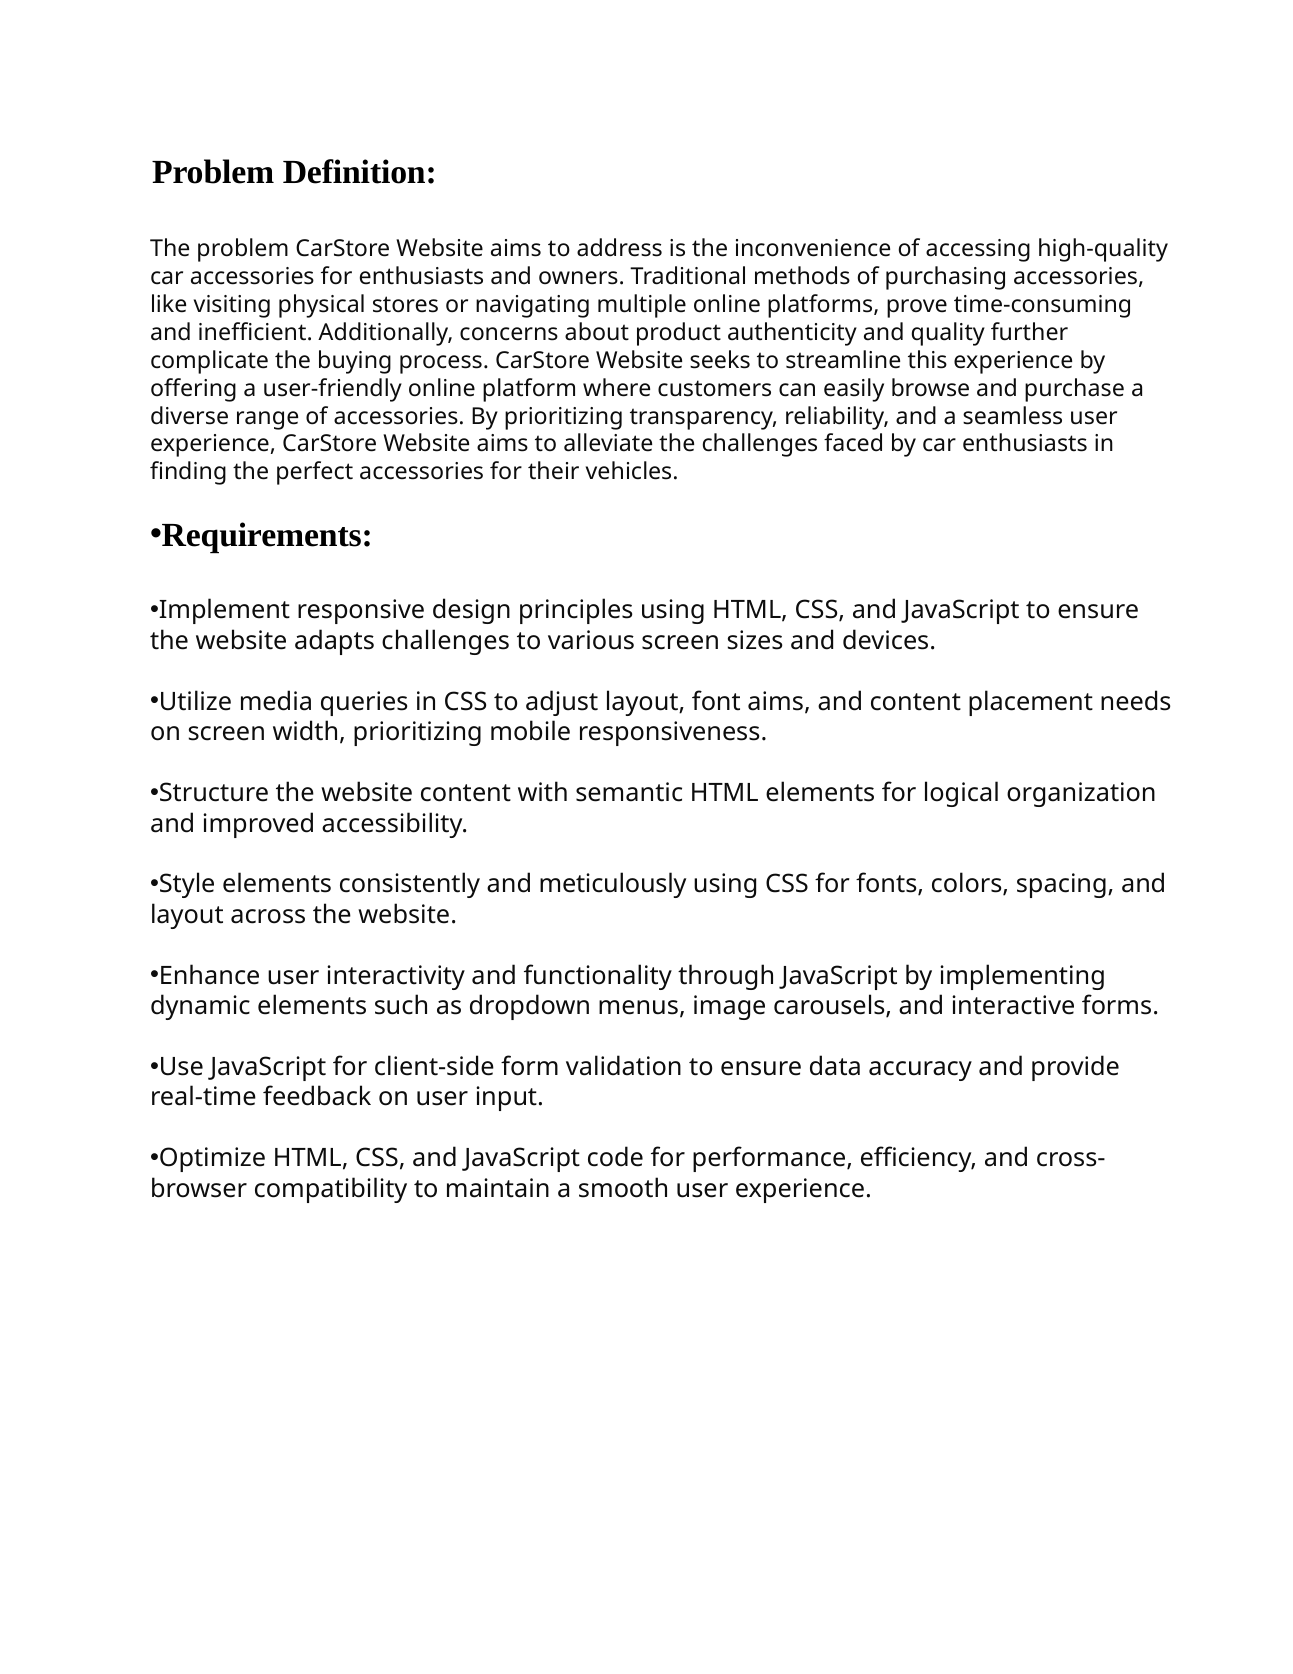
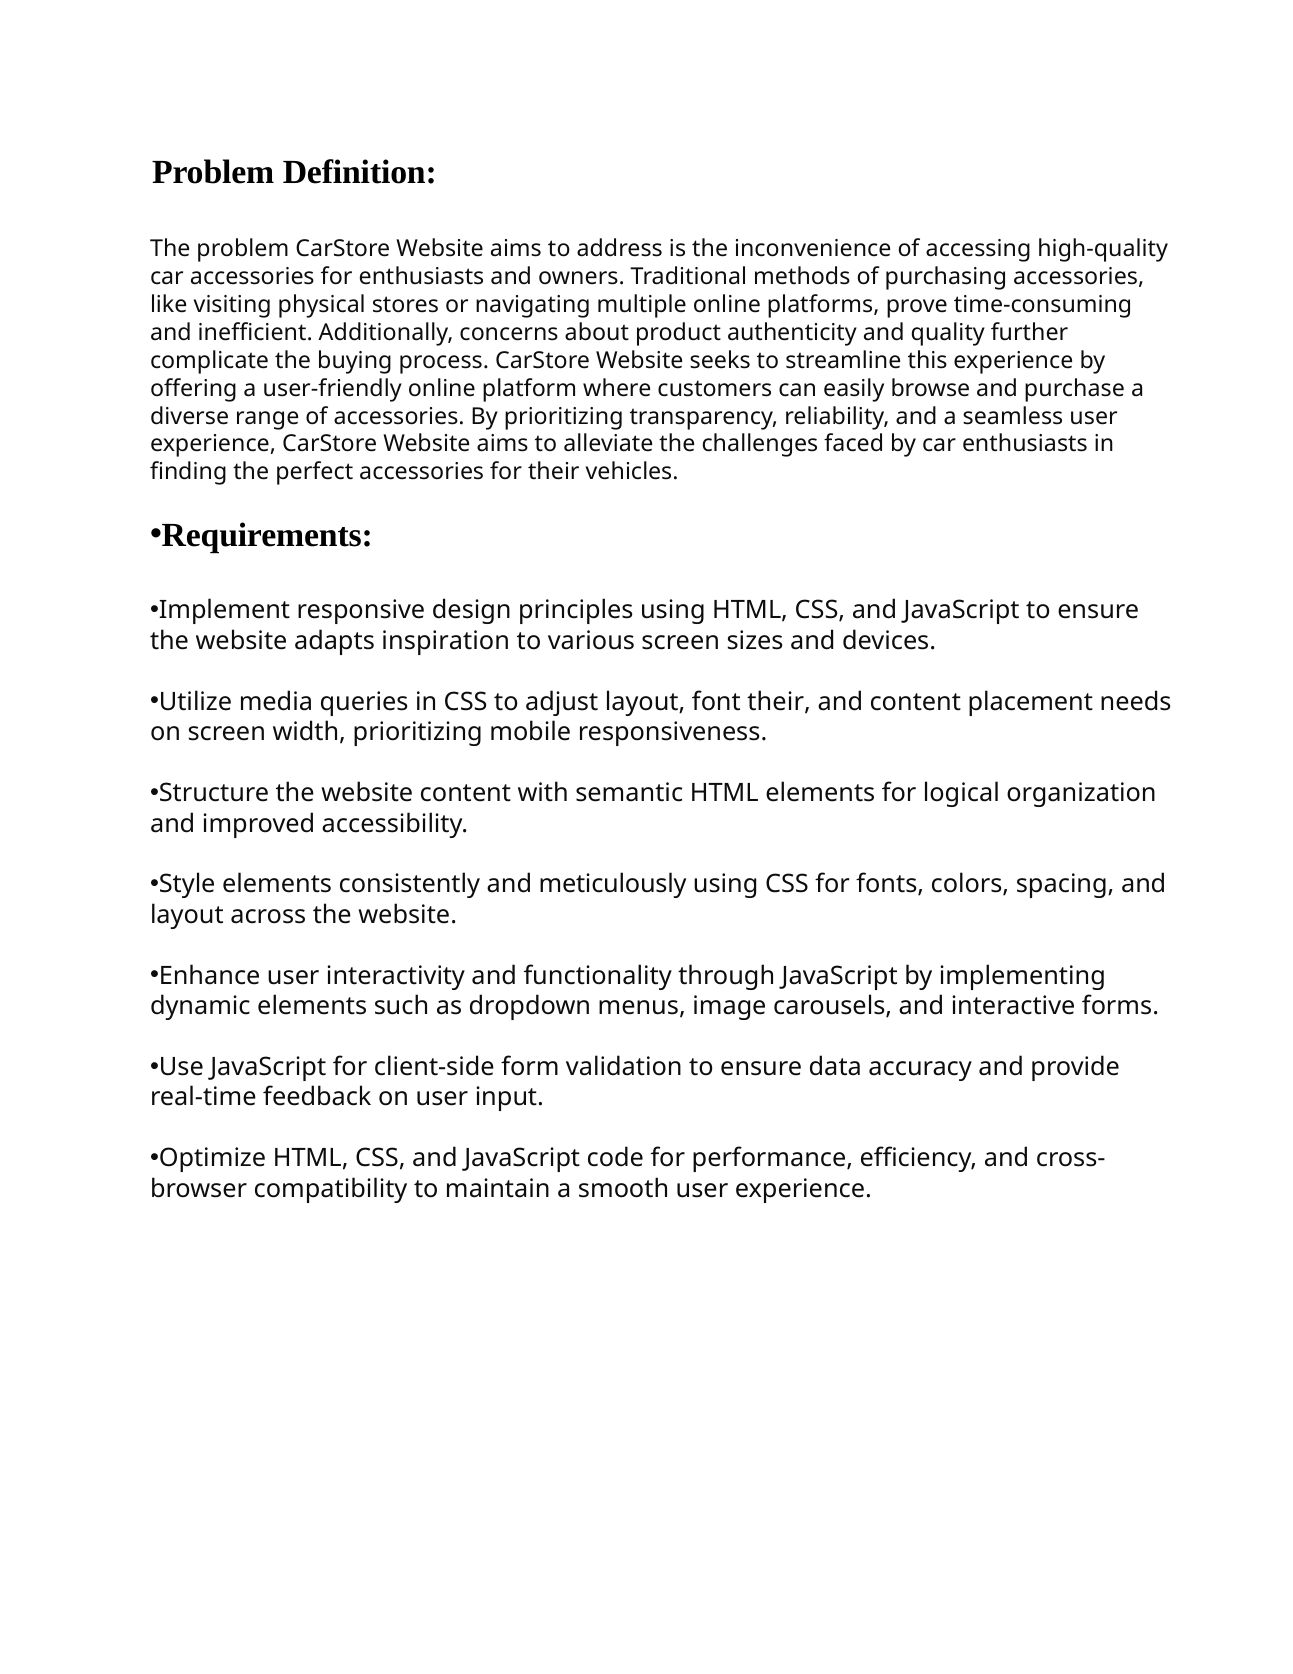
adapts challenges: challenges -> inspiration
font aims: aims -> their
